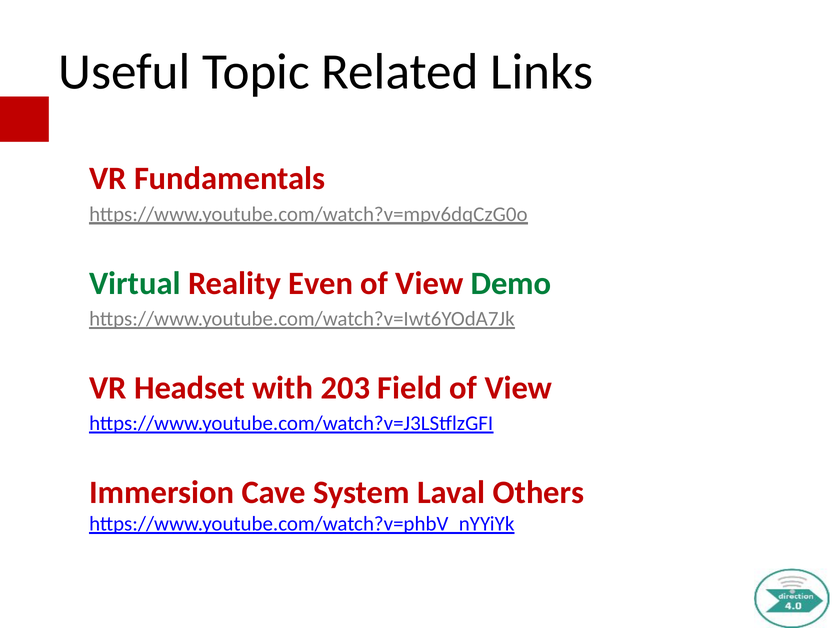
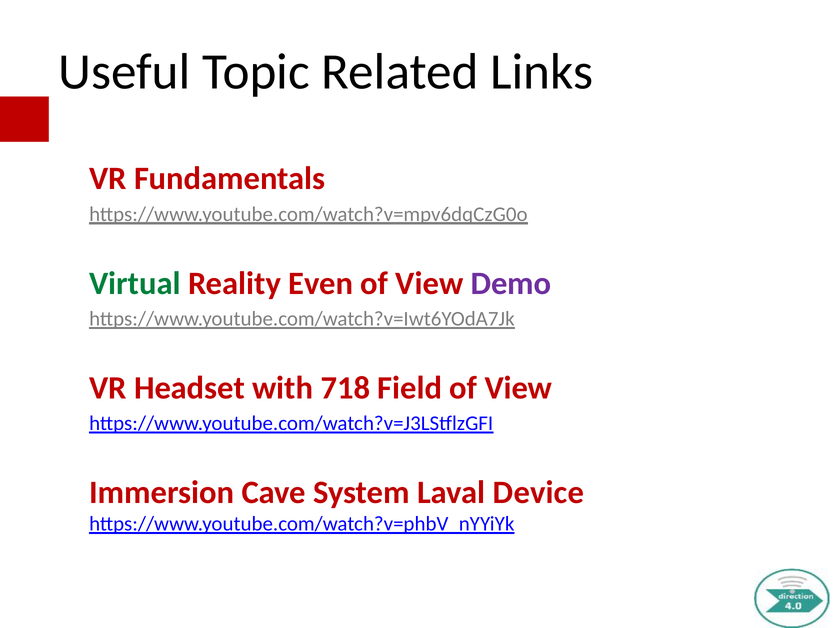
Demo colour: green -> purple
203: 203 -> 718
Others: Others -> Device
